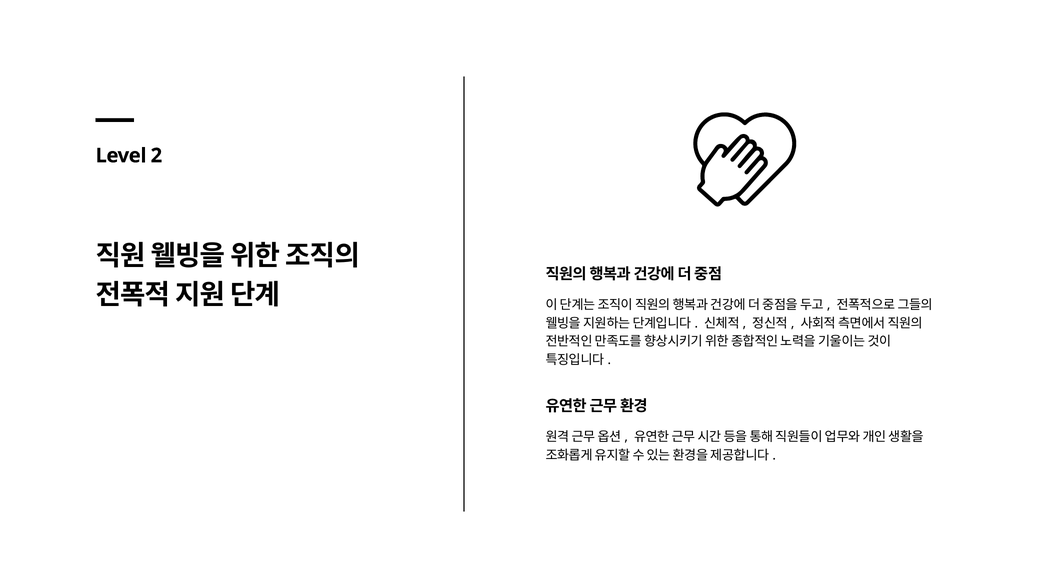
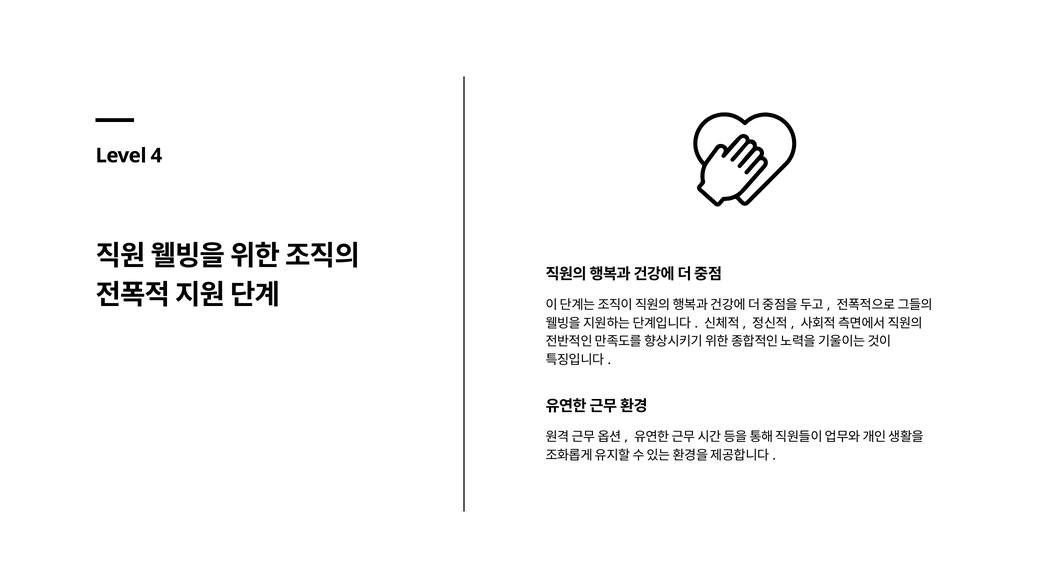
2: 2 -> 4
